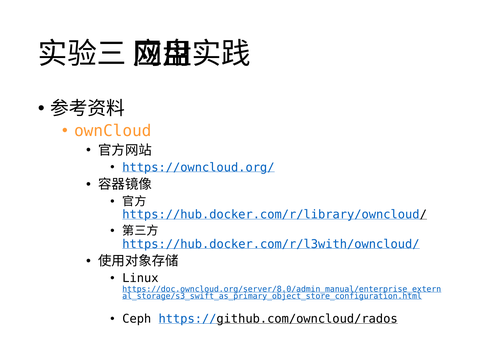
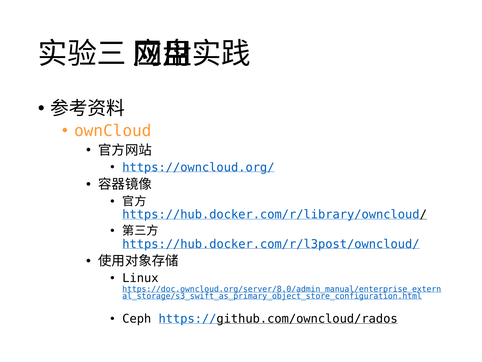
https://hub.docker.com/r/l3with/owncloud/: https://hub.docker.com/r/l3with/owncloud/ -> https://hub.docker.com/r/l3post/owncloud/
